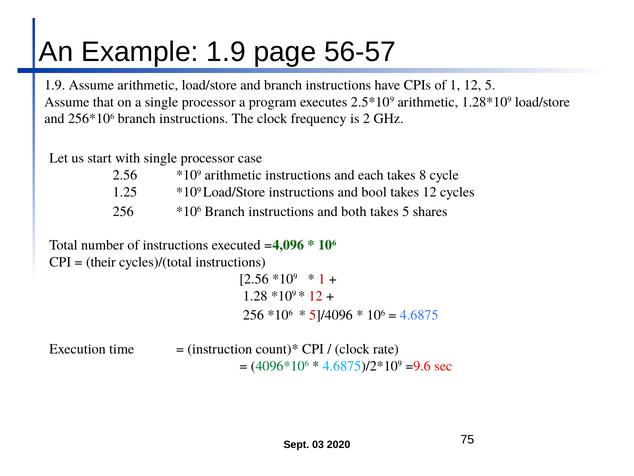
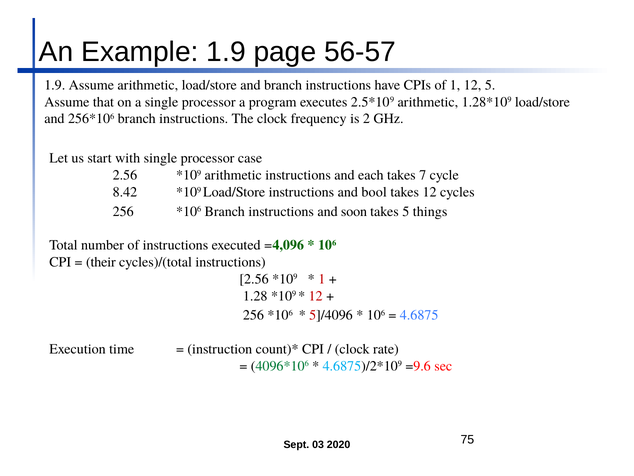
8: 8 -> 7
1.25: 1.25 -> 8.42
both: both -> soon
shares: shares -> things
